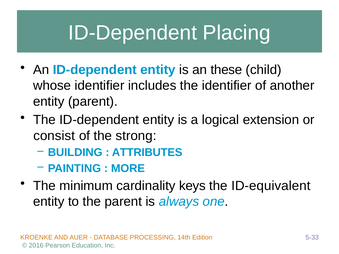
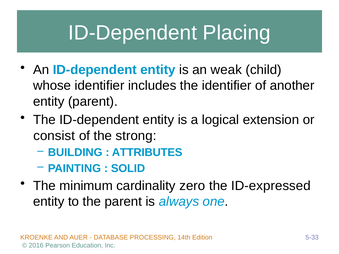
these: these -> weak
MORE: MORE -> SOLID
keys: keys -> zero
ID-equivalent: ID-equivalent -> ID-expressed
